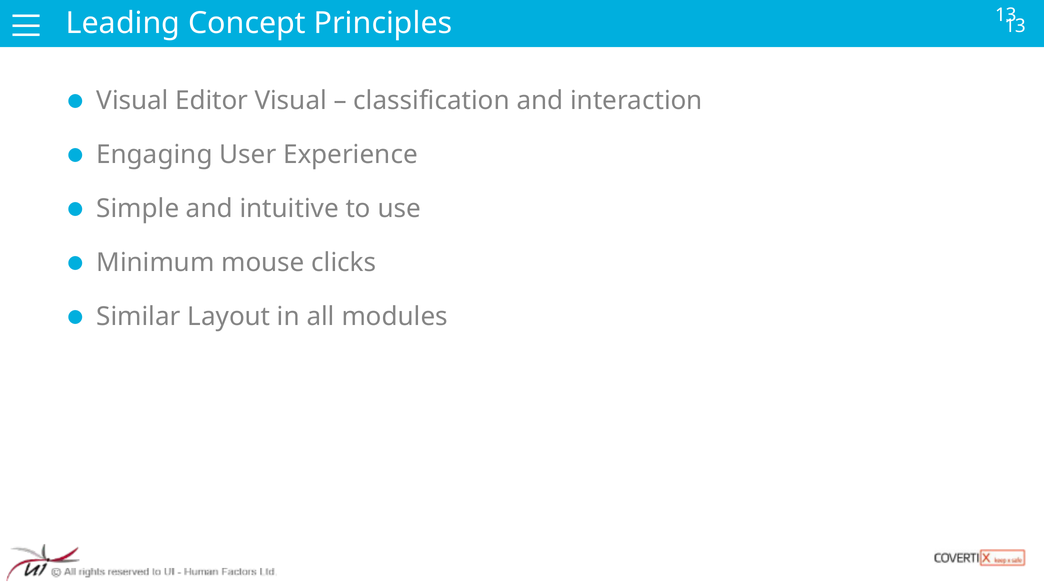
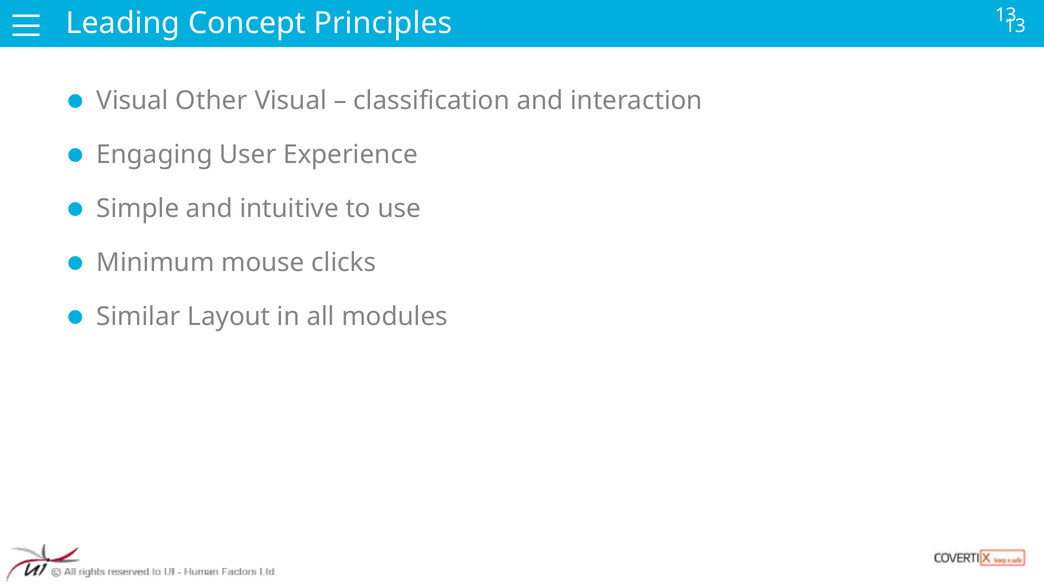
Editor: Editor -> Other
